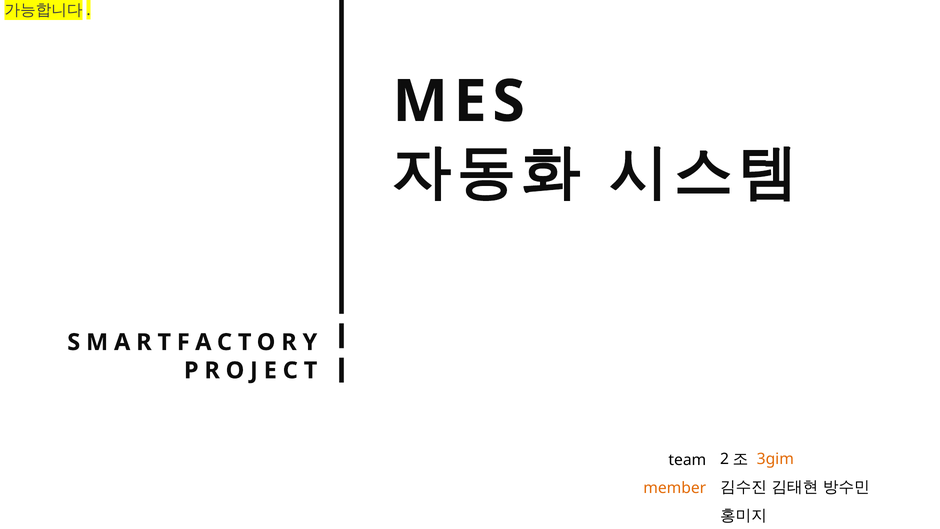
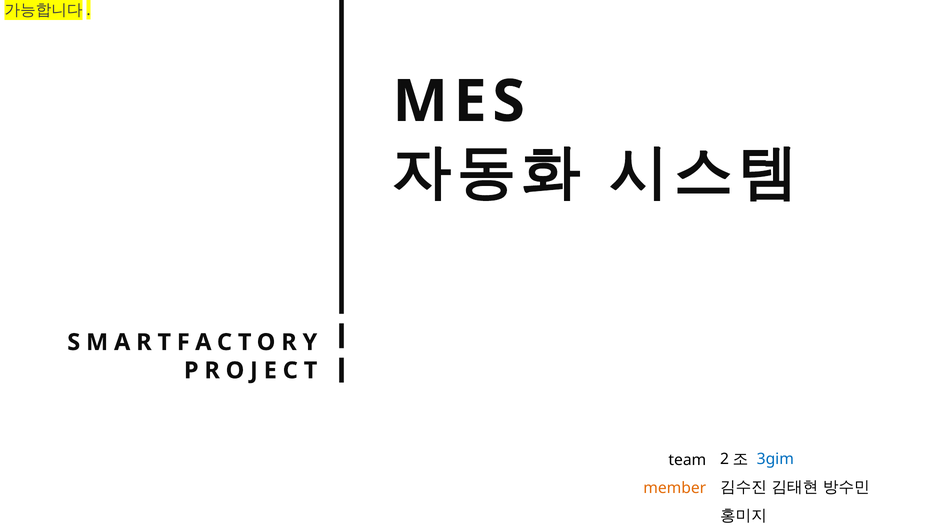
3gim colour: orange -> blue
